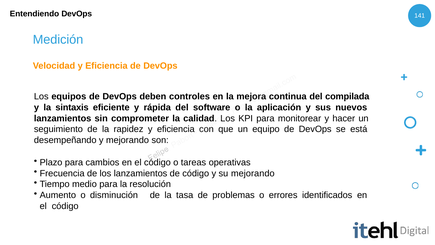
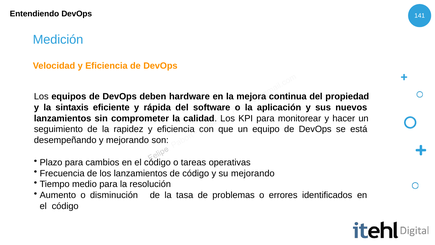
controles: controles -> hardware
compilada: compilada -> propiedad
